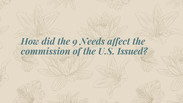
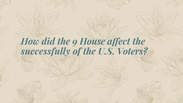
Needs: Needs -> House
commission: commission -> successfully
Issued: Issued -> Voters
